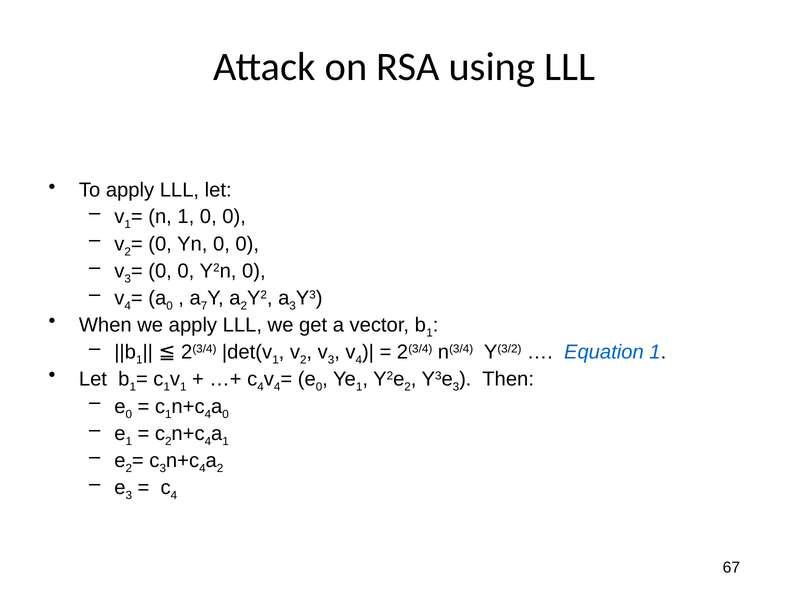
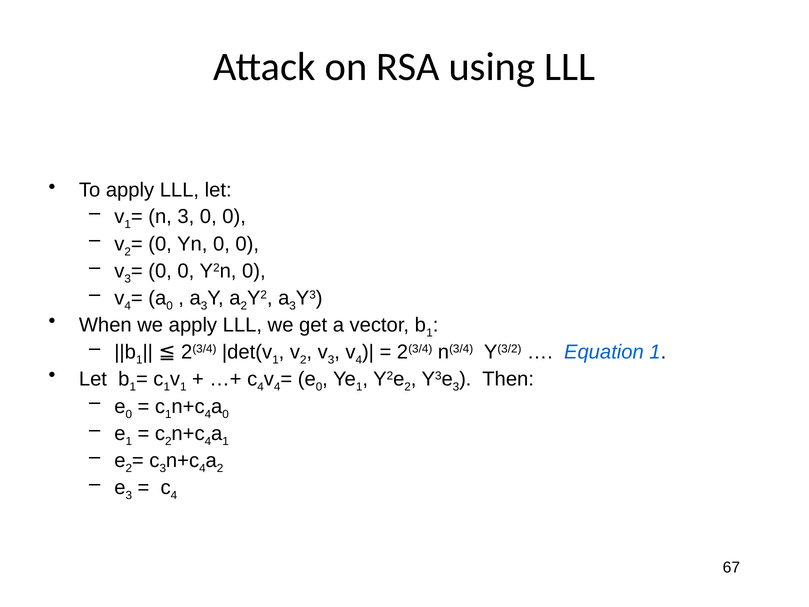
n 1: 1 -> 3
7 at (204, 306): 7 -> 3
